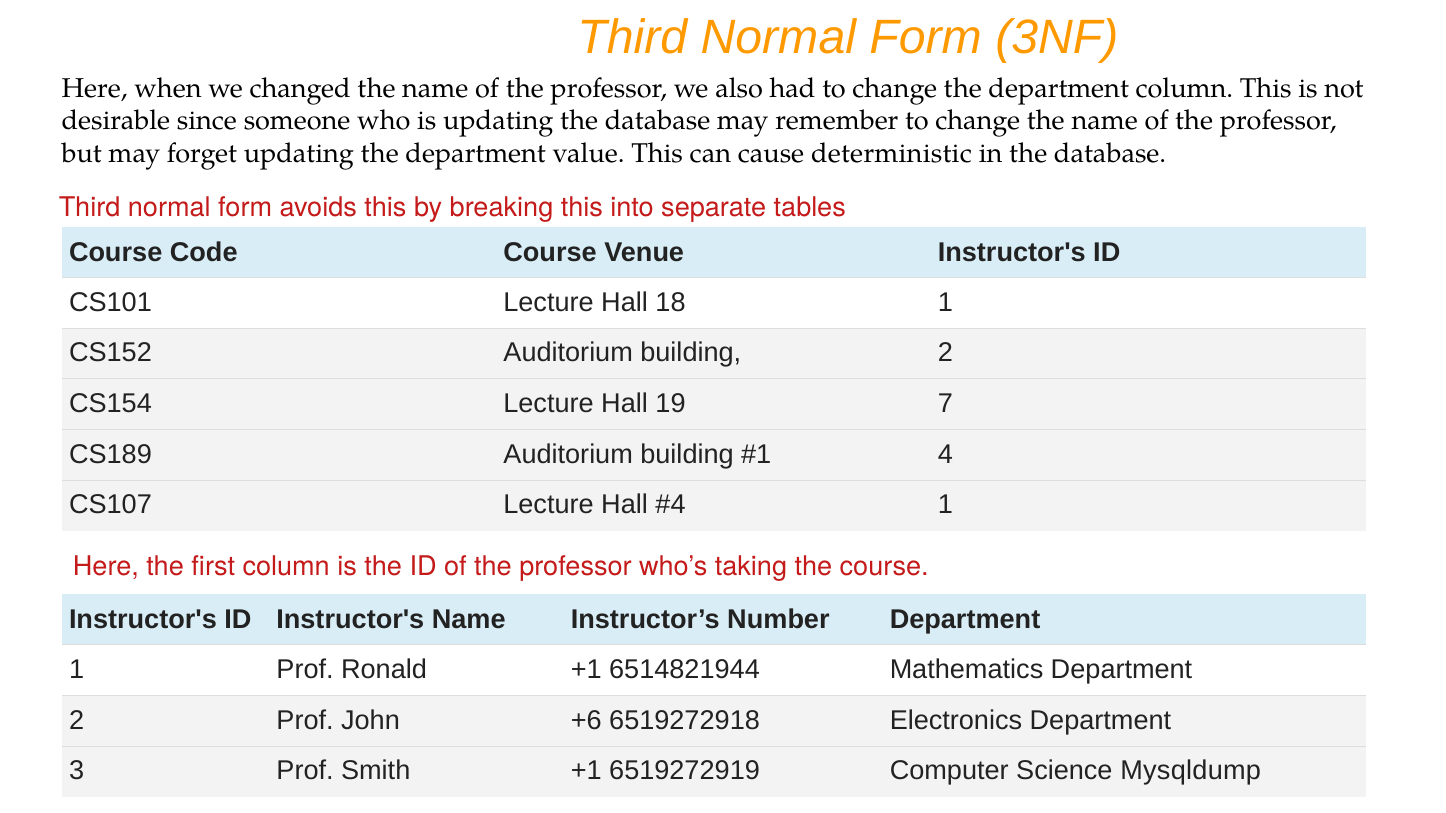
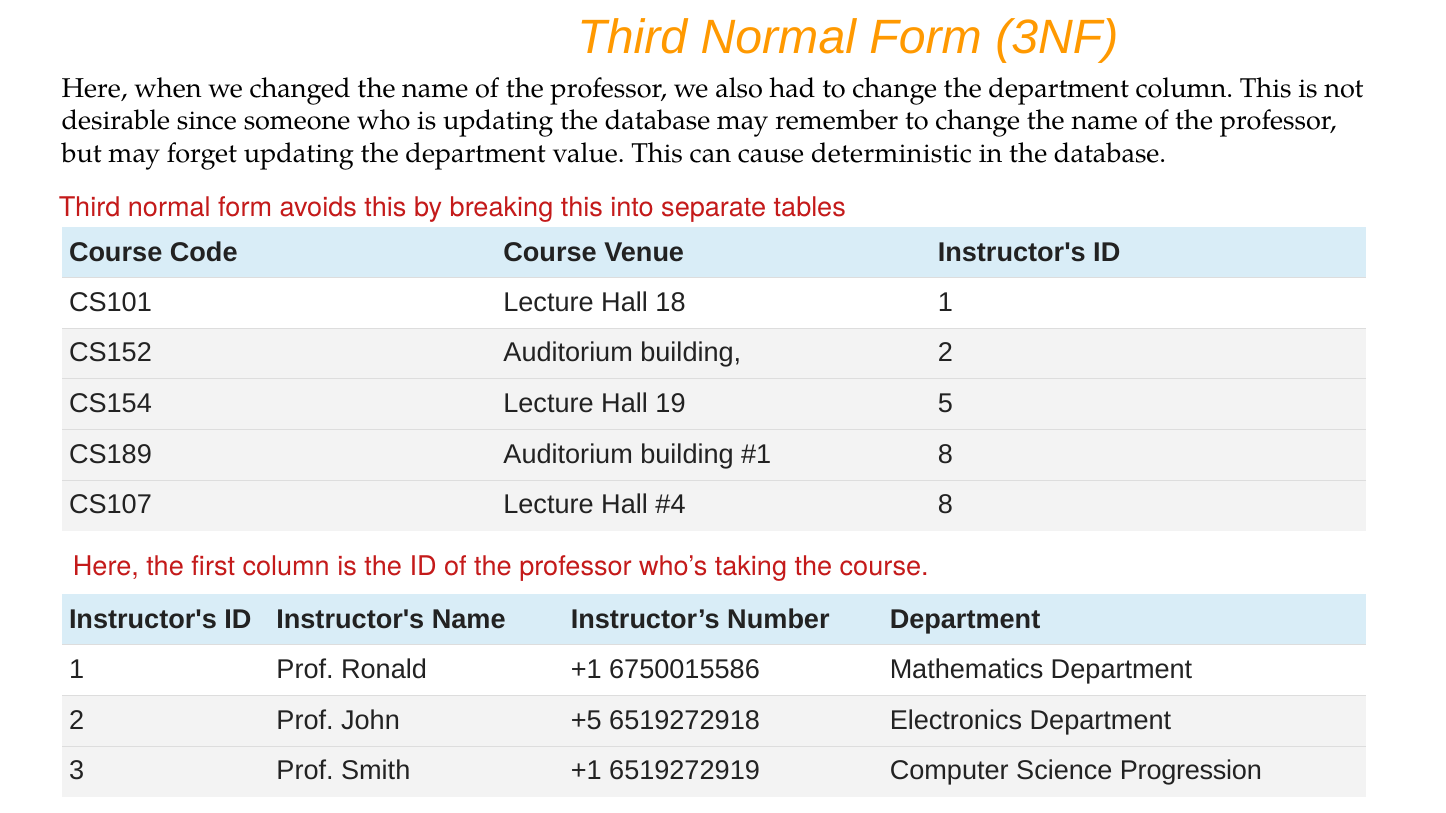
7: 7 -> 5
4 at (945, 454): 4 -> 8
1 at (945, 505): 1 -> 8
6514821944: 6514821944 -> 6750015586
+6: +6 -> +5
Mysqldump: Mysqldump -> Progression
